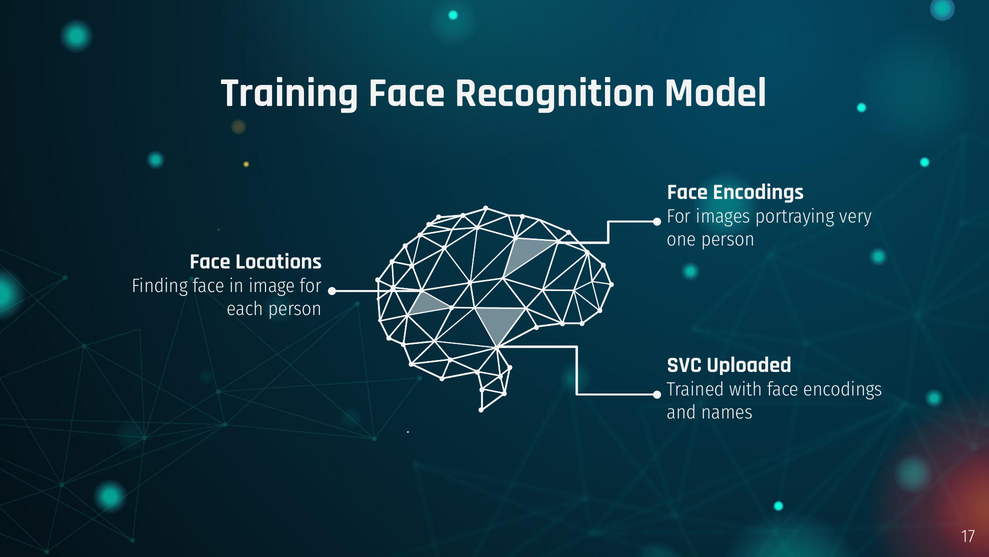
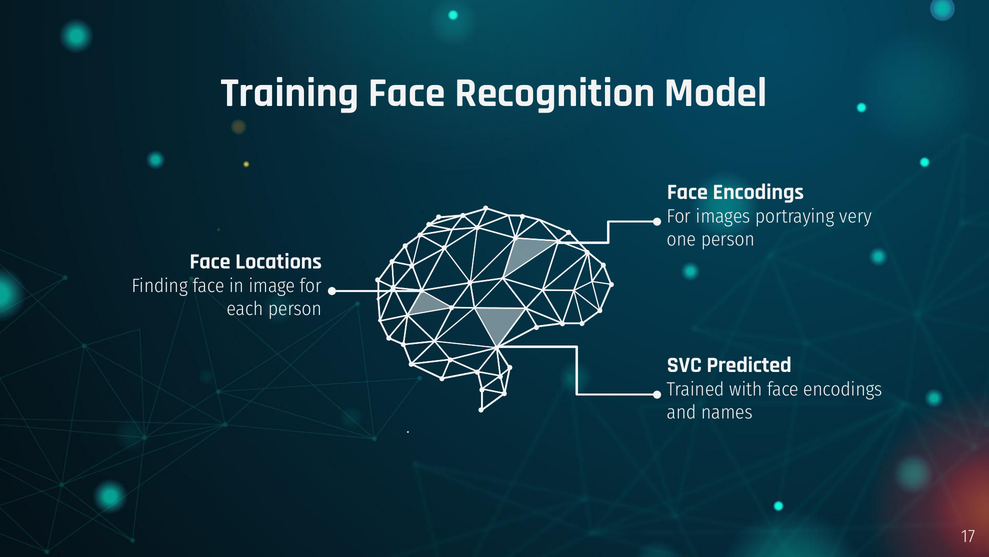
Uploaded: Uploaded -> Predicted
